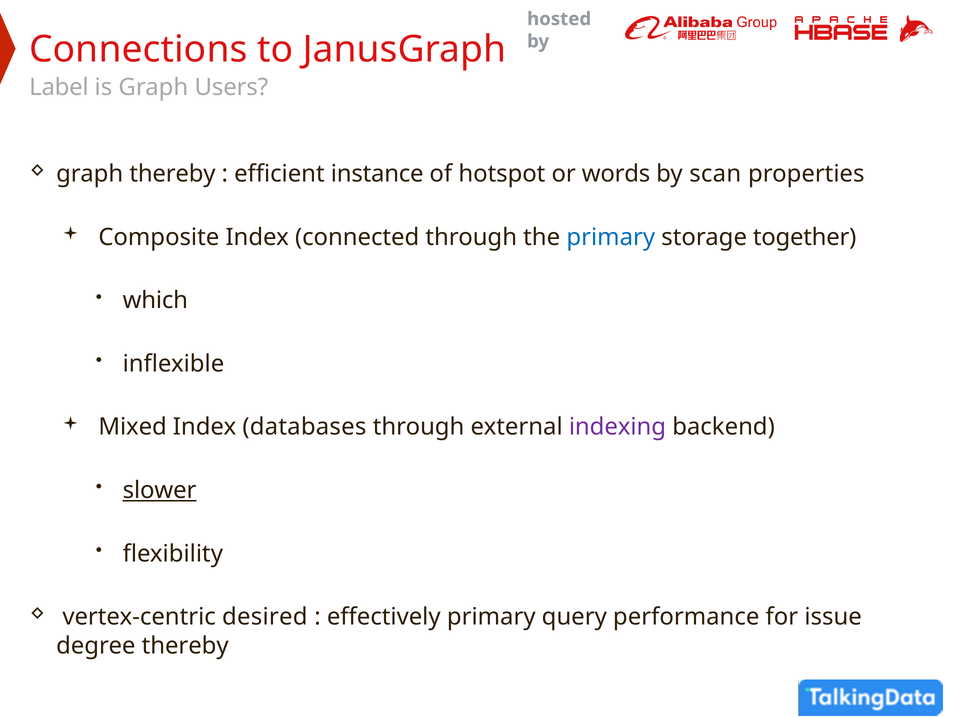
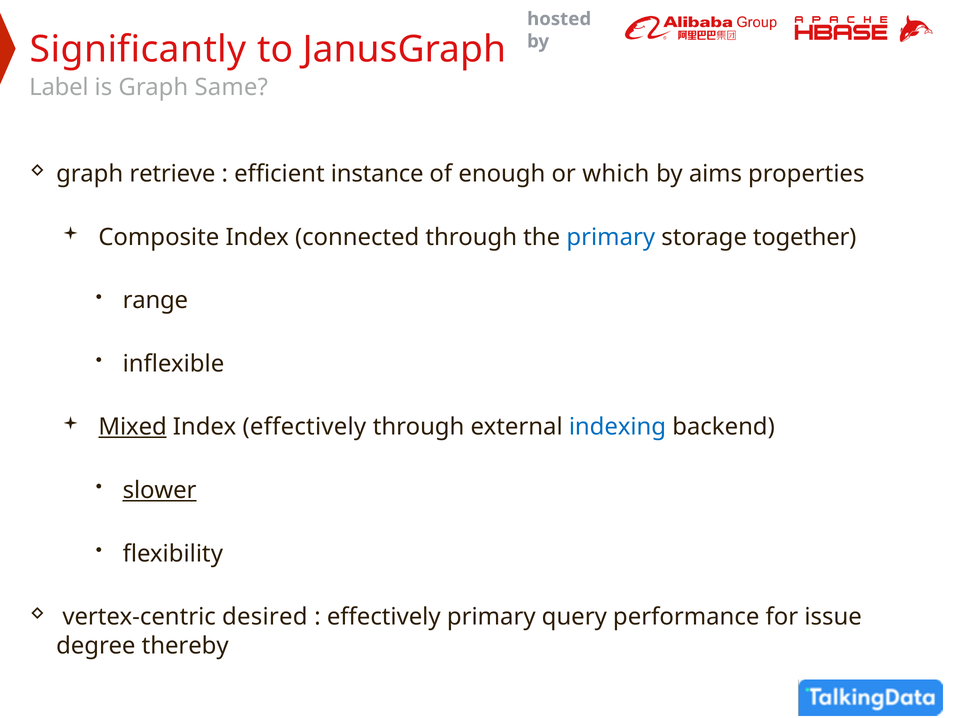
Connections: Connections -> Significantly
Users: Users -> Same
graph thereby: thereby -> retrieve
hotspot: hotspot -> enough
words: words -> which
scan: scan -> aims
which: which -> range
Mixed underline: none -> present
Index databases: databases -> effectively
indexing colour: purple -> blue
